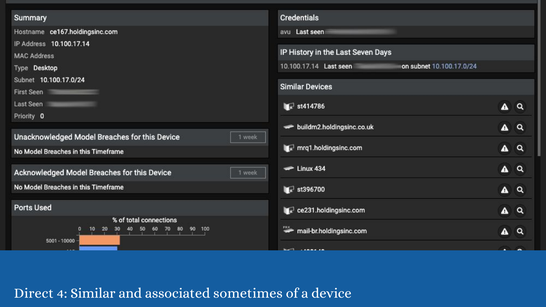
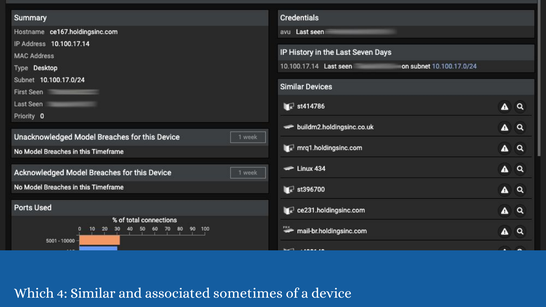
Direct: Direct -> Which
